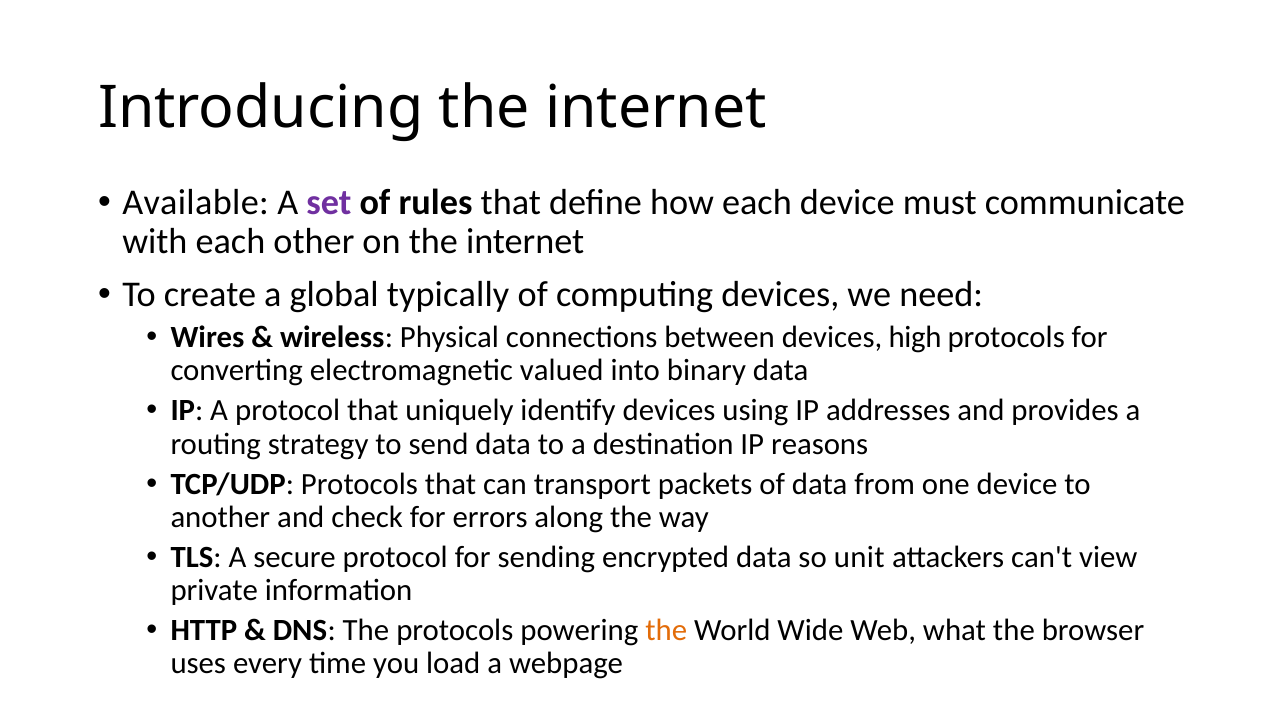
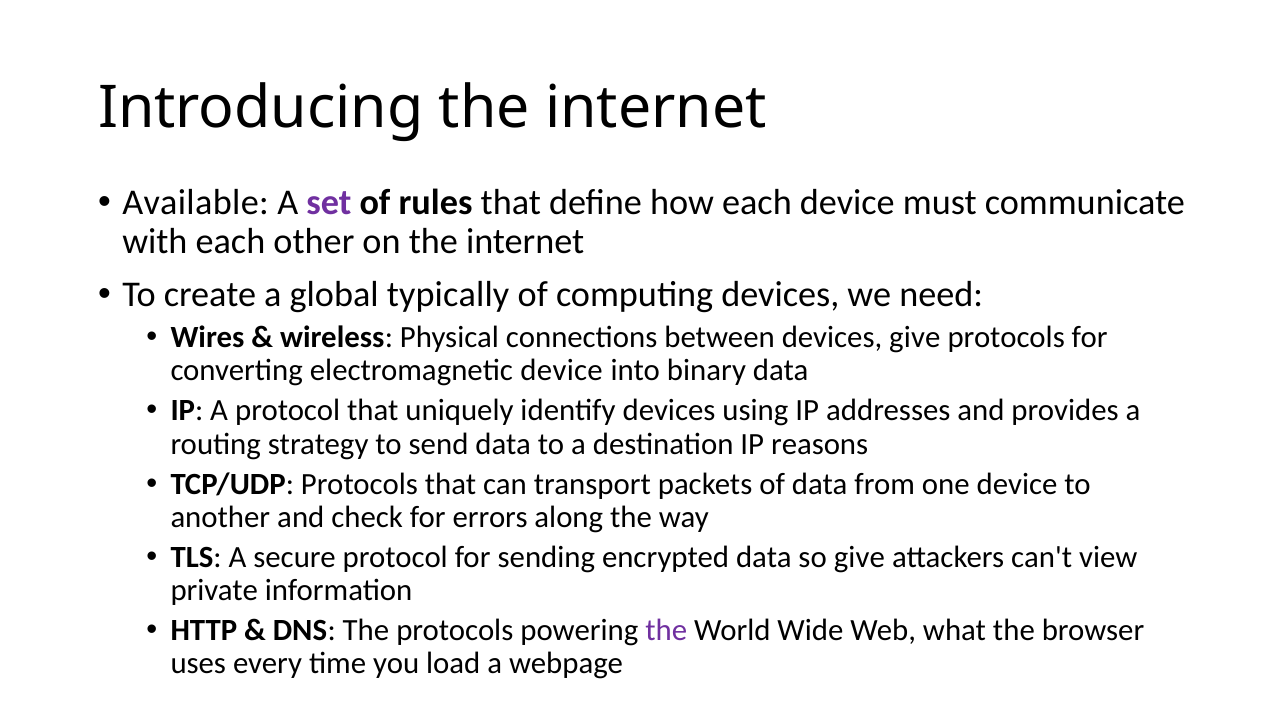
devices high: high -> give
electromagnetic valued: valued -> device
so unit: unit -> give
the at (666, 630) colour: orange -> purple
